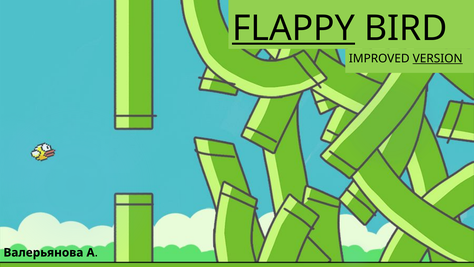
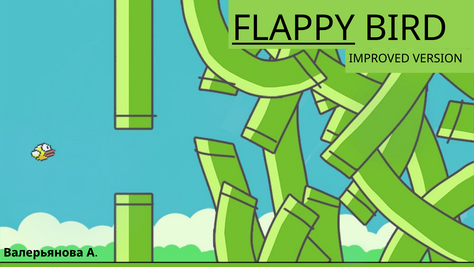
VERSION underline: present -> none
